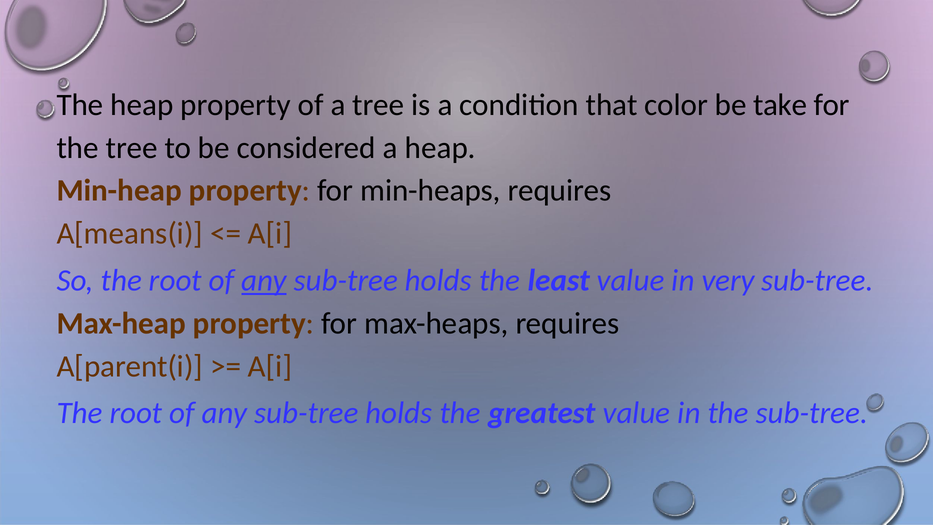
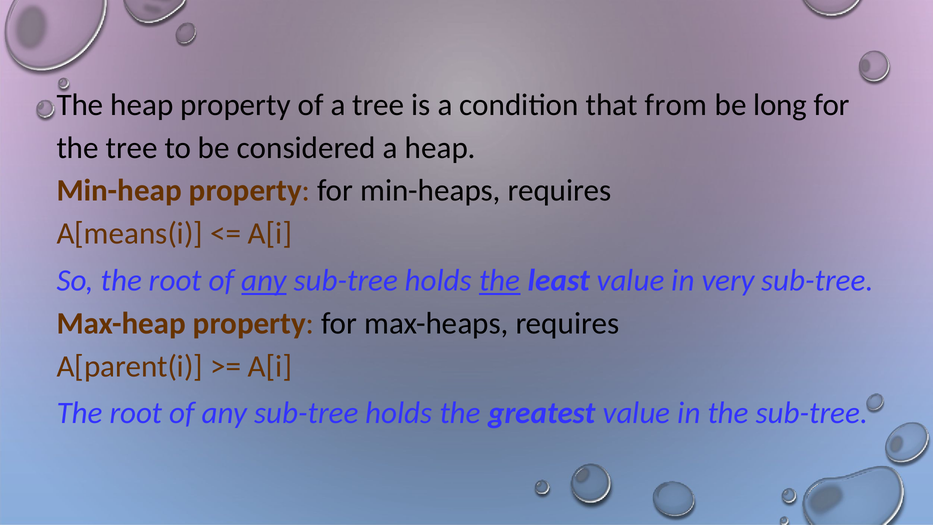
color: color -> from
take: take -> long
the at (500, 280) underline: none -> present
